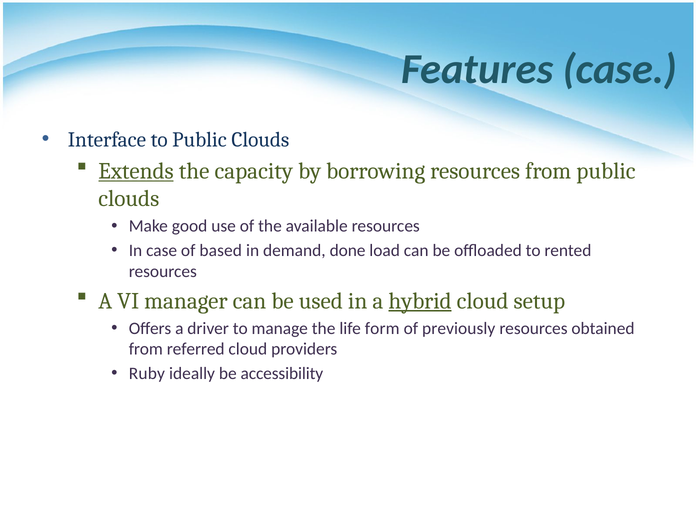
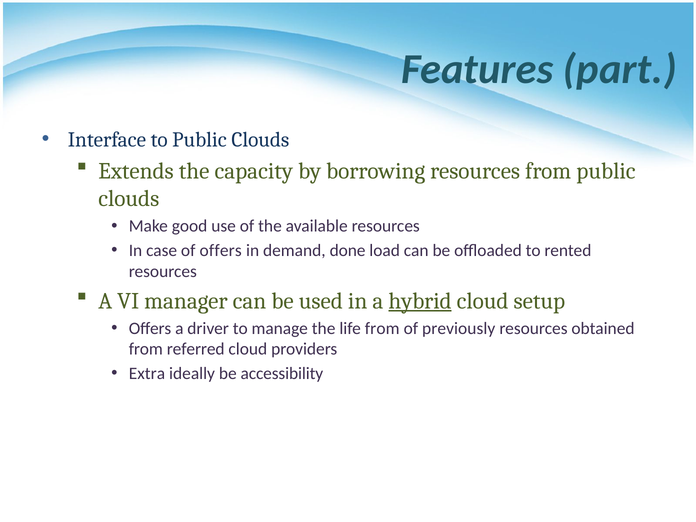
Features case: case -> part
Extends underline: present -> none
of based: based -> offers
life form: form -> from
Ruby: Ruby -> Extra
